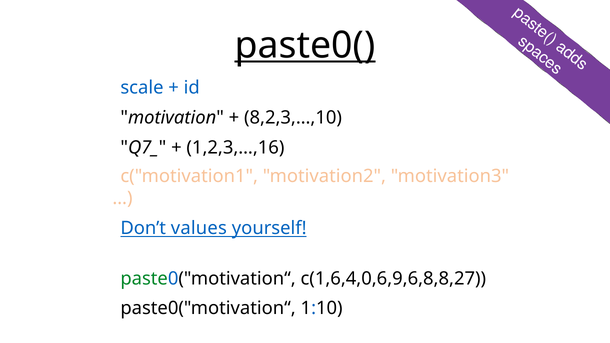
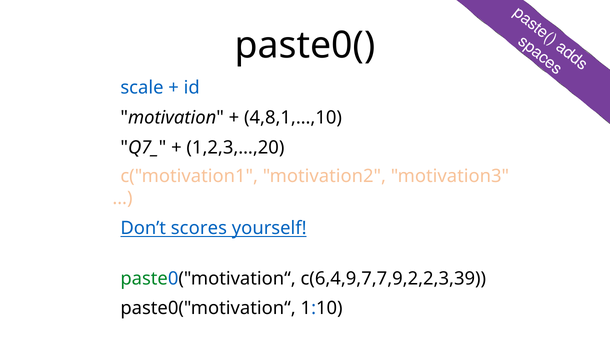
paste0( underline: present -> none
8,2,3,…,10: 8,2,3,…,10 -> 4,8,1,…,10
1,2,3,…,16: 1,2,3,…,16 -> 1,2,3,…,20
values: values -> scores
c(1,6,4,0,6,9,6,8,8,27: c(1,6,4,0,6,9,6,8,8,27 -> c(6,4,9,7,7,9,2,2,3,39
